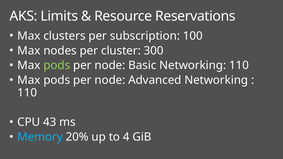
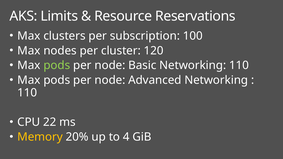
300: 300 -> 120
43: 43 -> 22
Memory colour: light blue -> yellow
